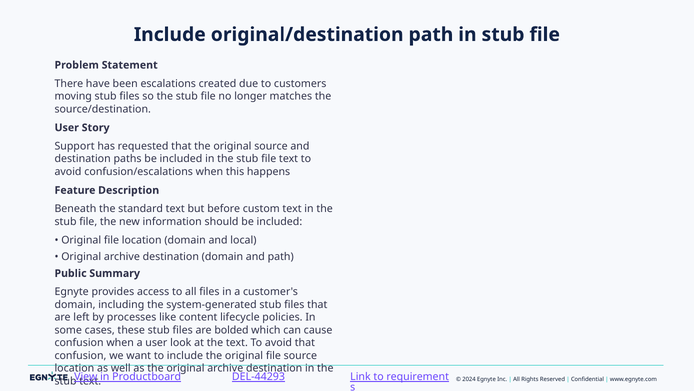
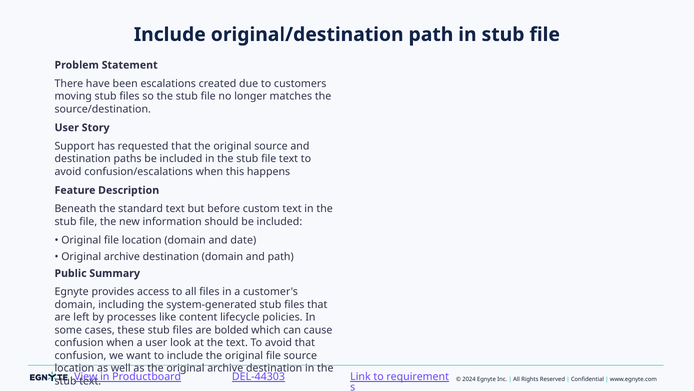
local: local -> date
DEL-44293: DEL-44293 -> DEL-44303
